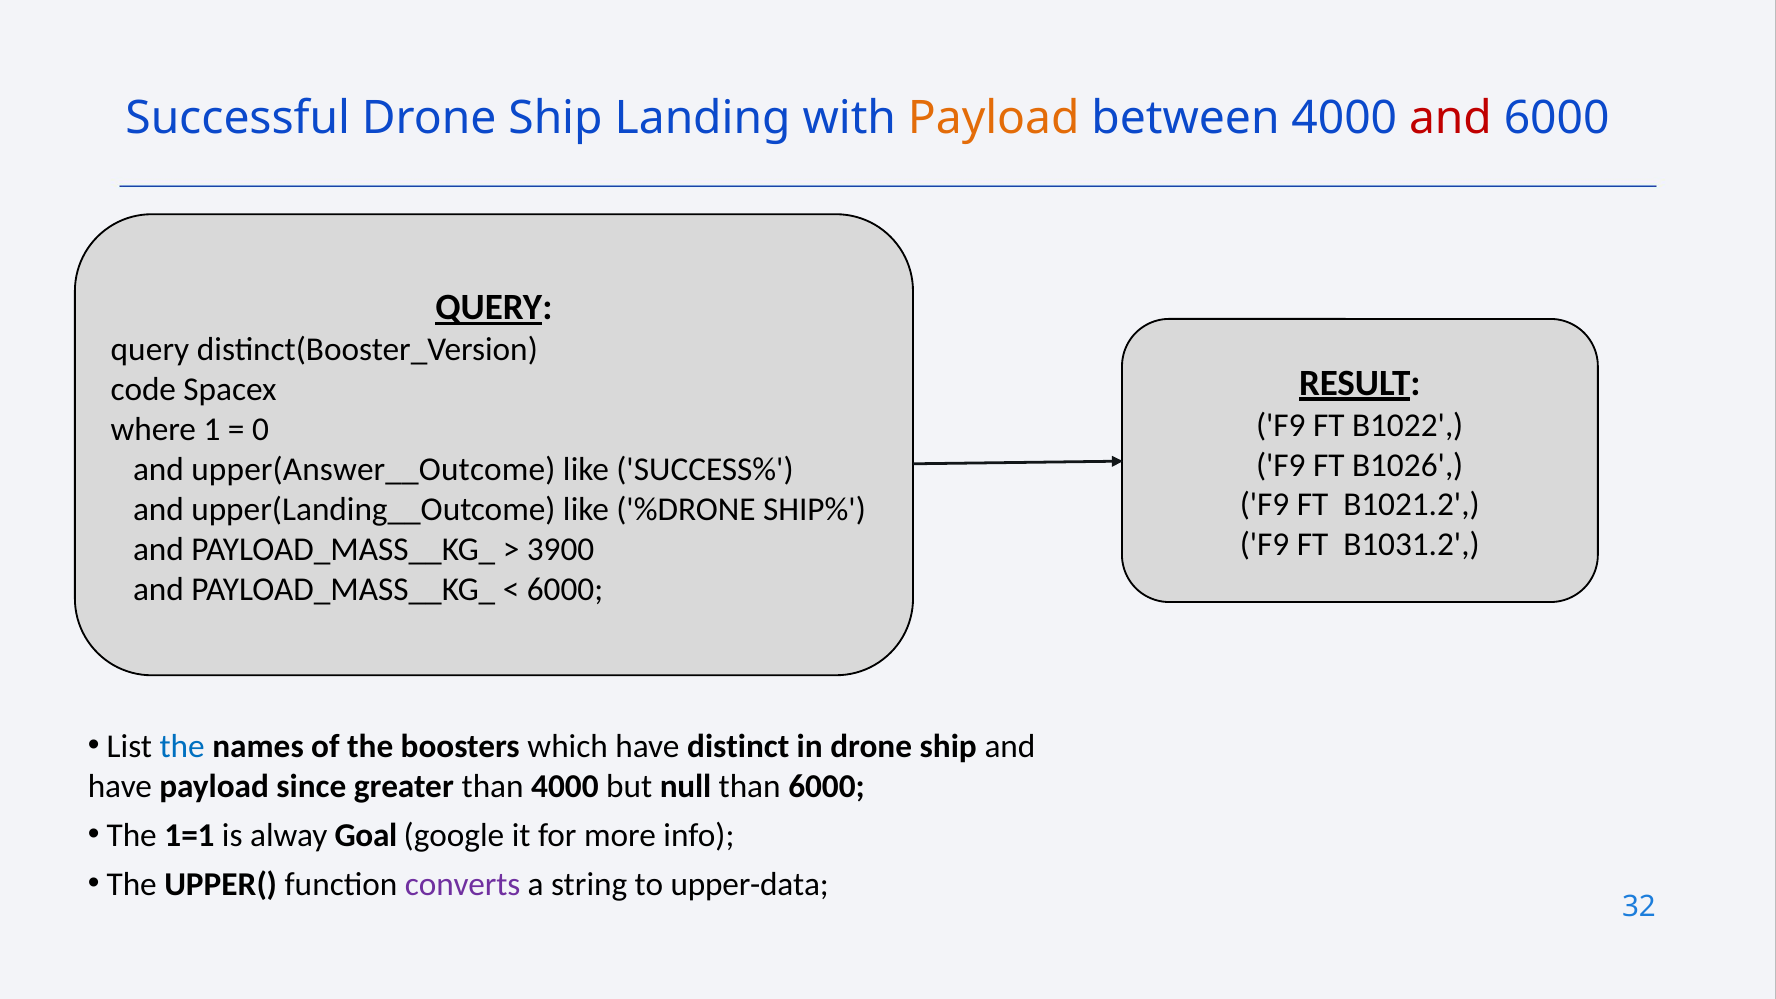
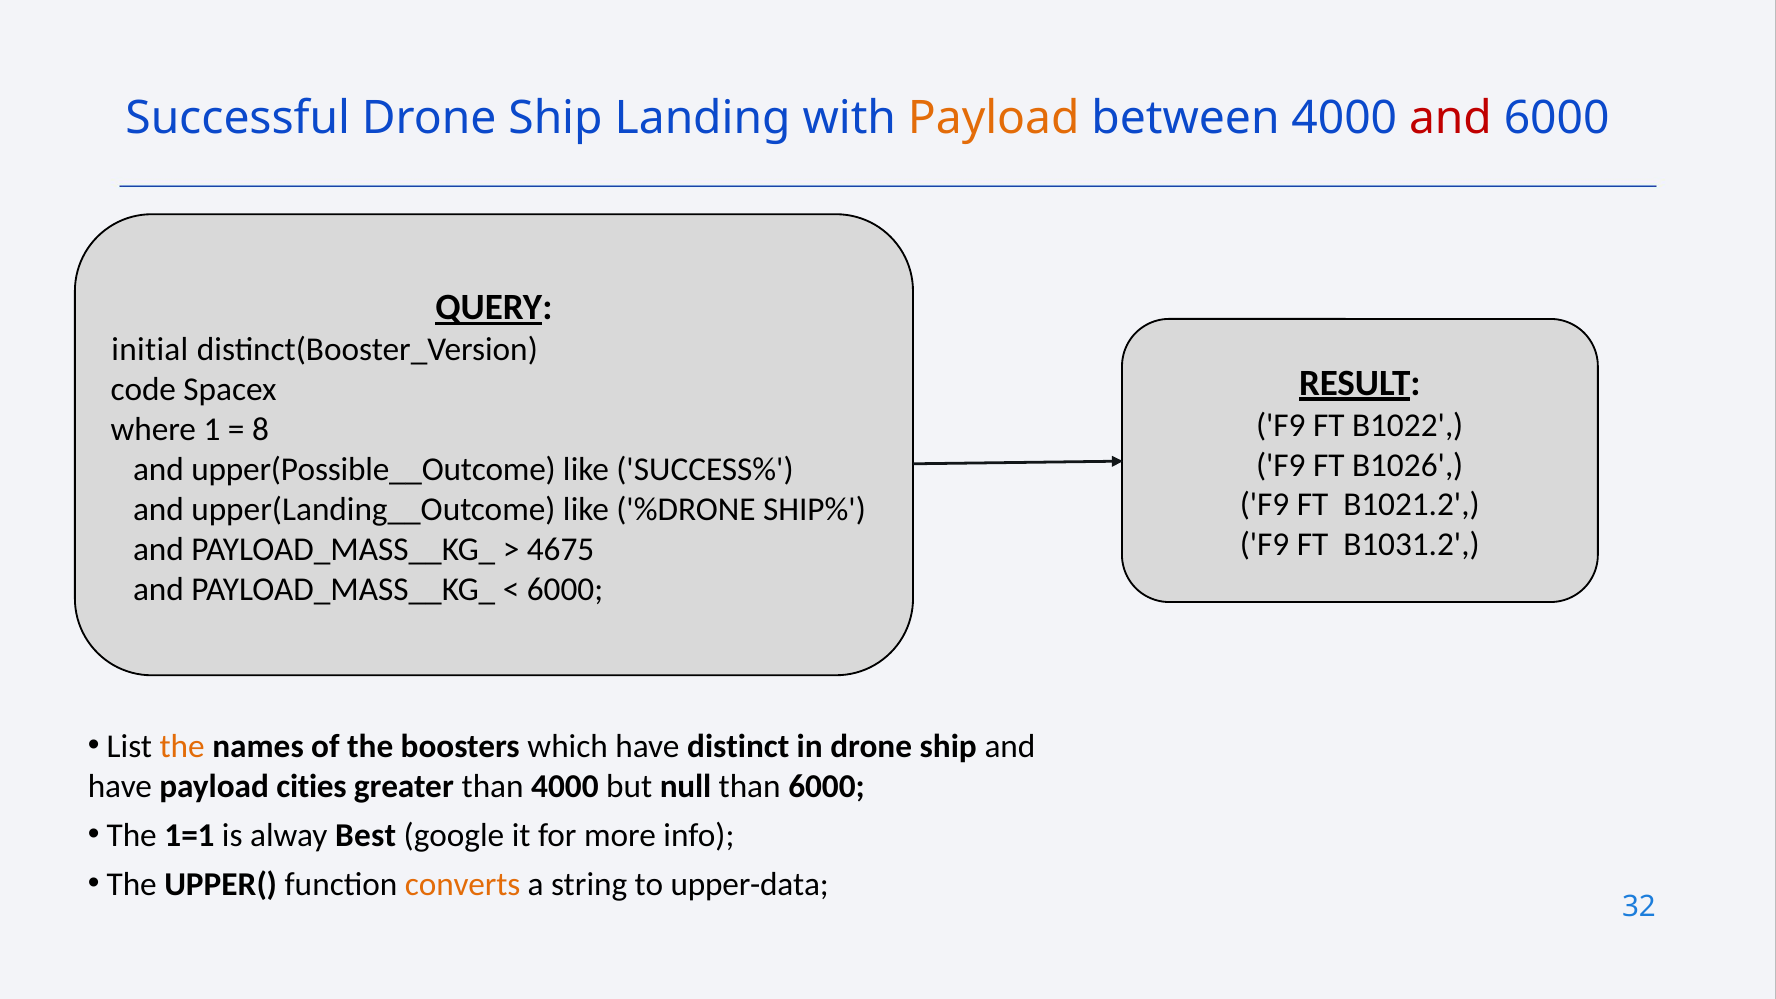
query at (150, 349): query -> initial
0: 0 -> 8
upper(Answer__Outcome: upper(Answer__Outcome -> upper(Possible__Outcome
3900: 3900 -> 4675
the at (182, 746) colour: blue -> orange
since: since -> cities
Goal: Goal -> Best
converts colour: purple -> orange
